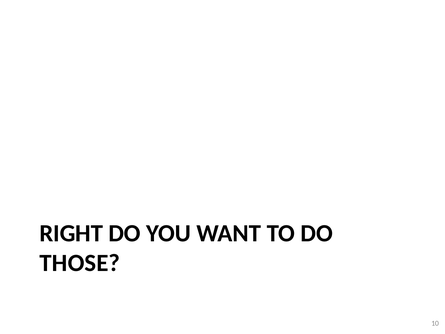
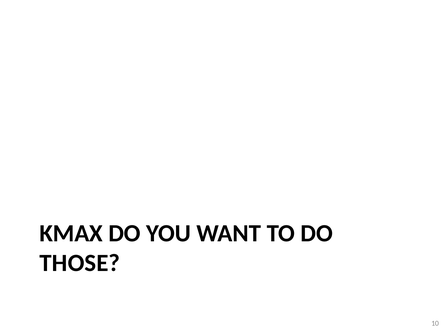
RIGHT: RIGHT -> KMAX
